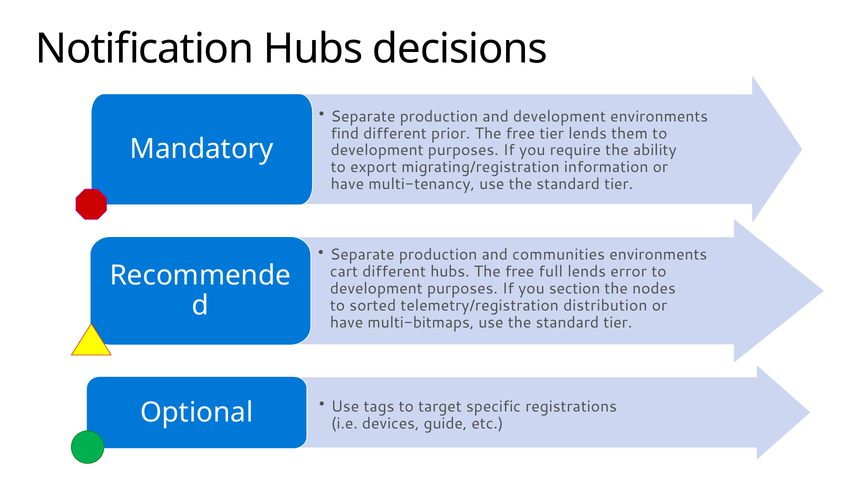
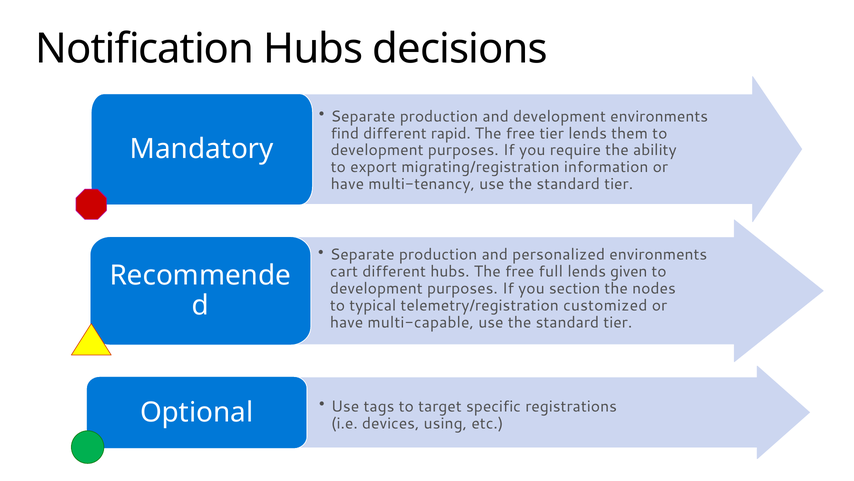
prior: prior -> rapid
communities: communities -> personalized
error: error -> given
sorted: sorted -> typical
distribution: distribution -> customized
multi-bitmaps: multi-bitmaps -> multi-capable
guide: guide -> using
